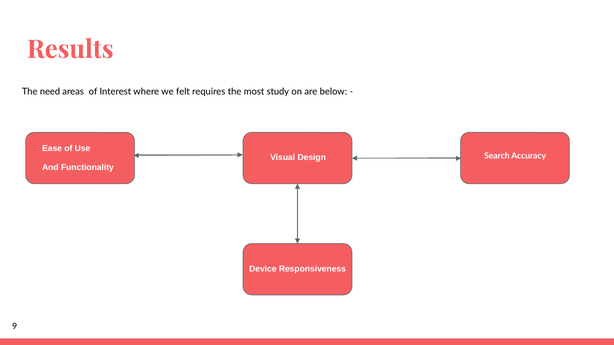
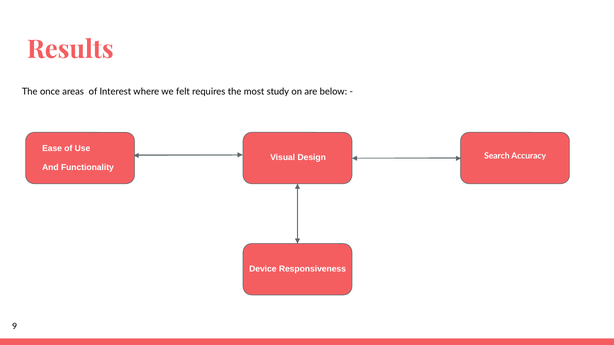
need: need -> once
